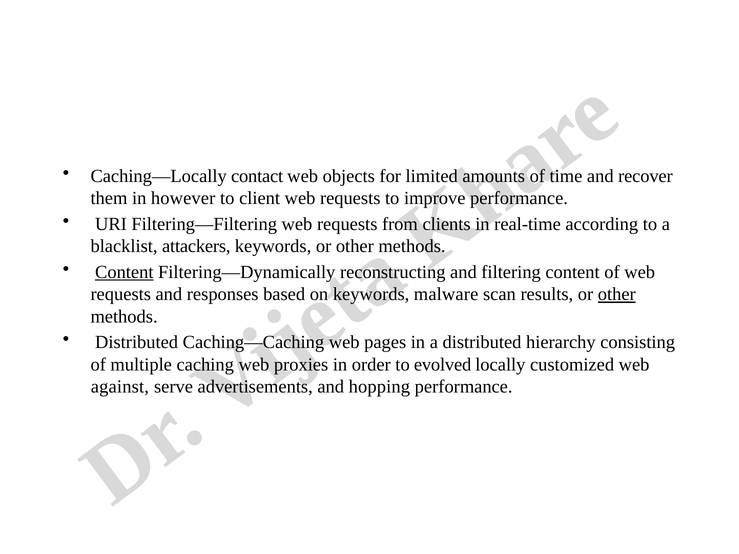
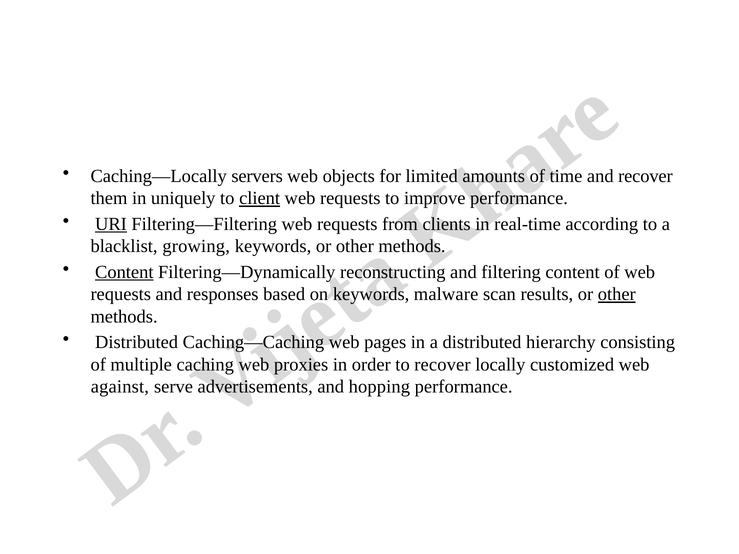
contact: contact -> servers
however: however -> uniquely
client underline: none -> present
URI underline: none -> present
attackers: attackers -> growing
to evolved: evolved -> recover
